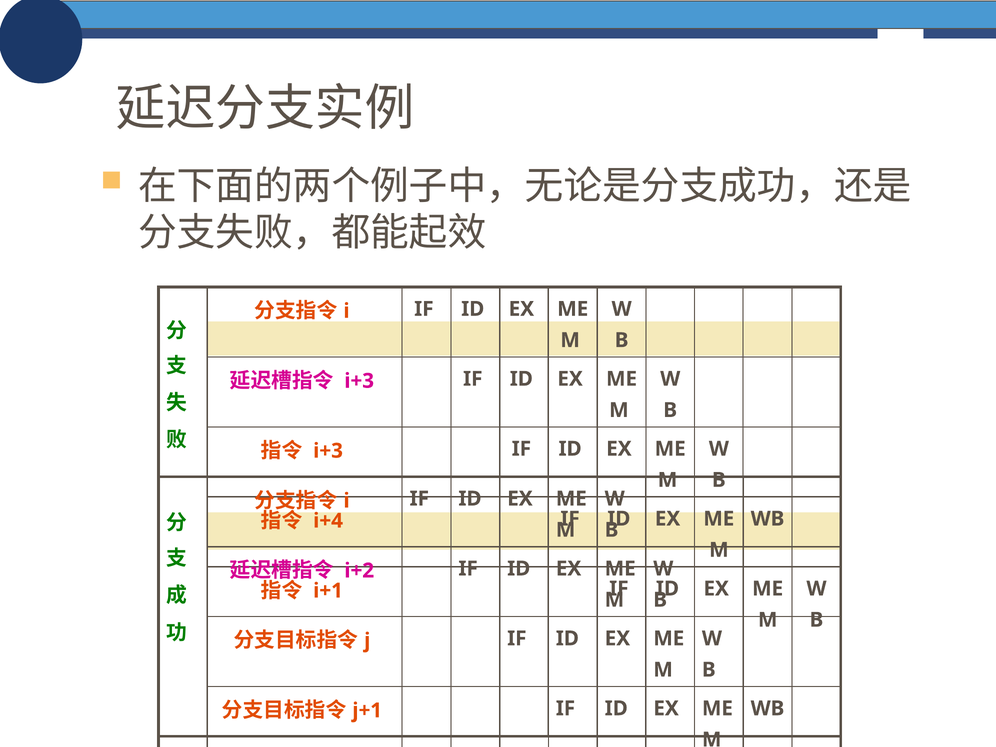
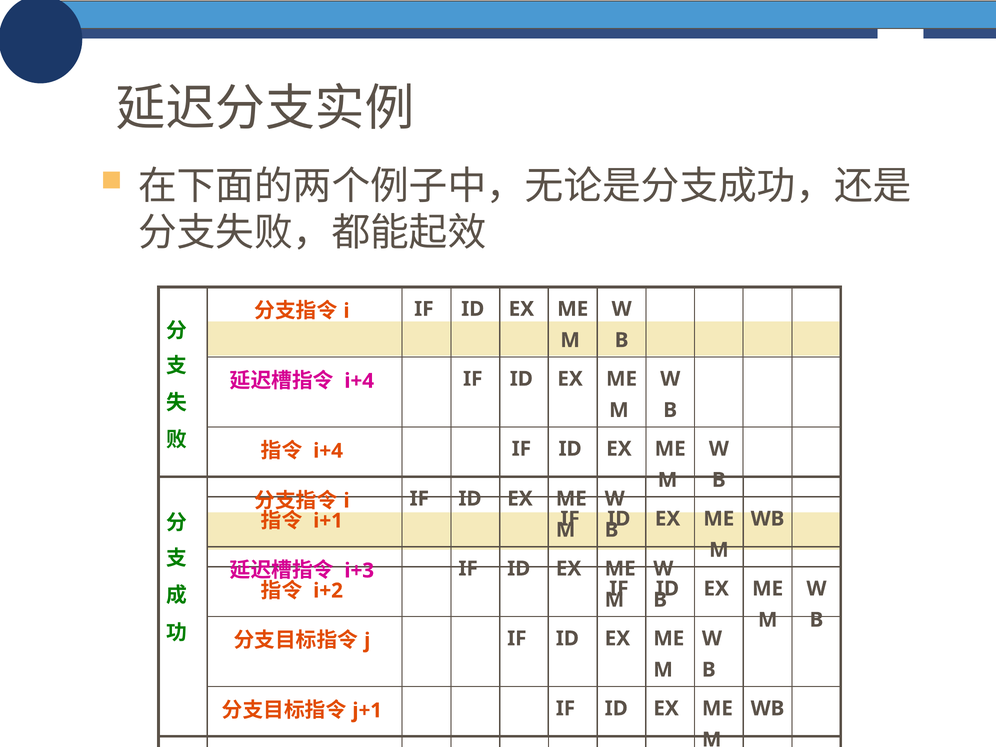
i+3 at (359, 381): i+3 -> i+4
i+3 at (328, 451): i+3 -> i+4
i+4: i+4 -> i+1
i+2: i+2 -> i+3
i+1: i+1 -> i+2
